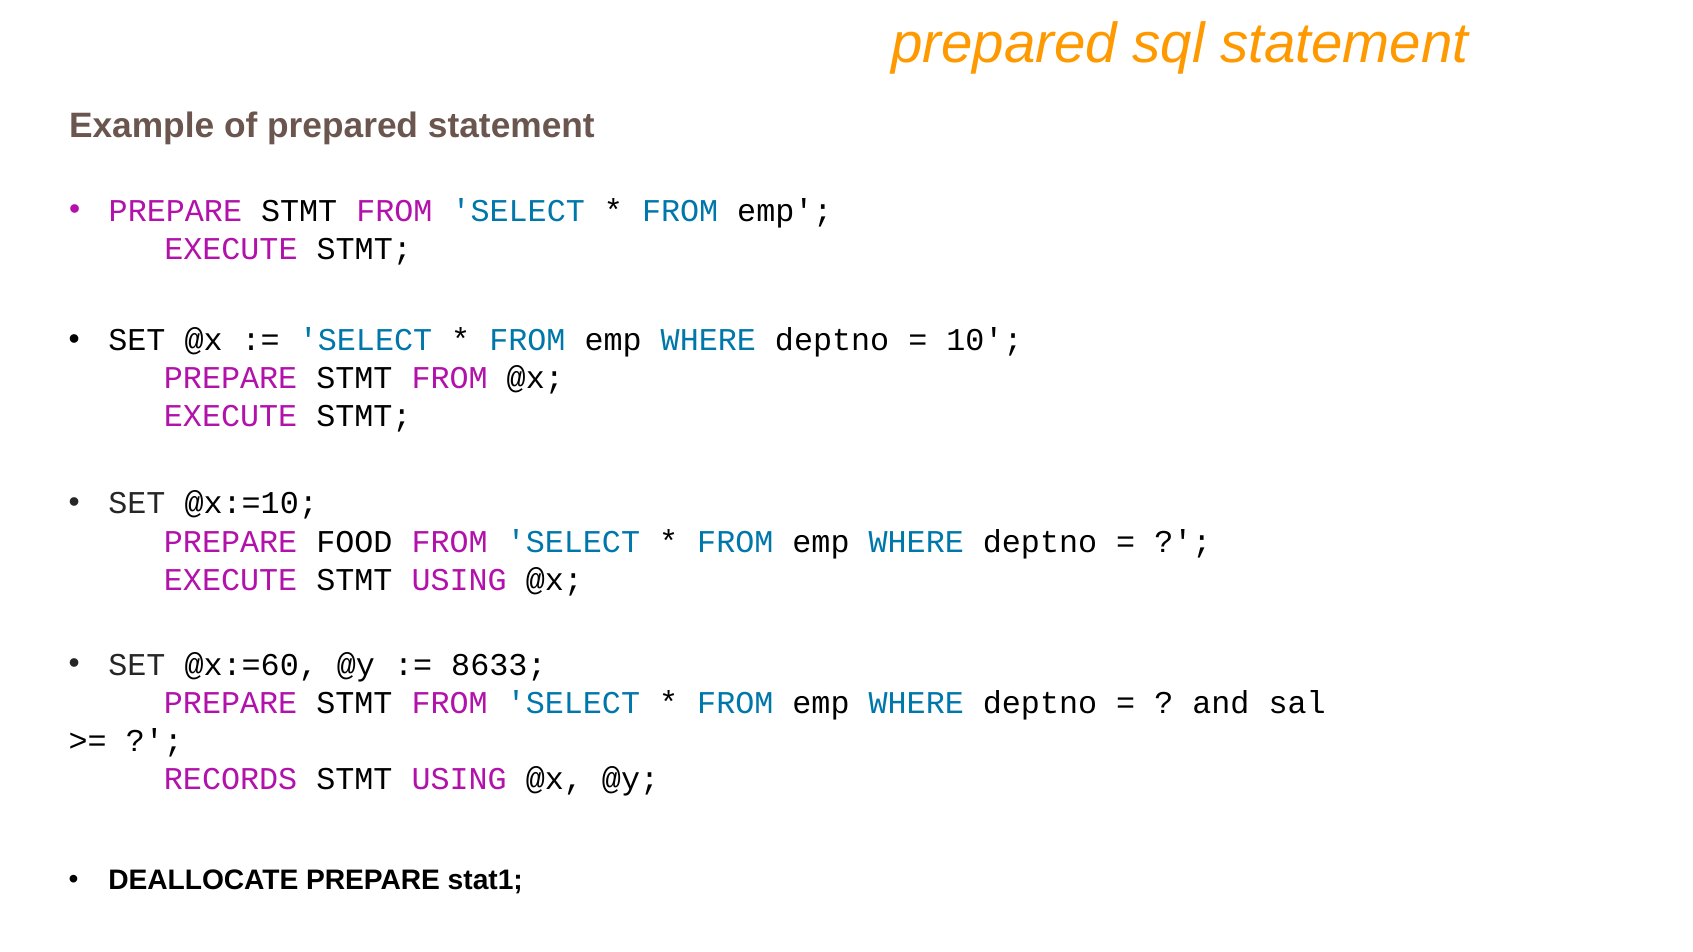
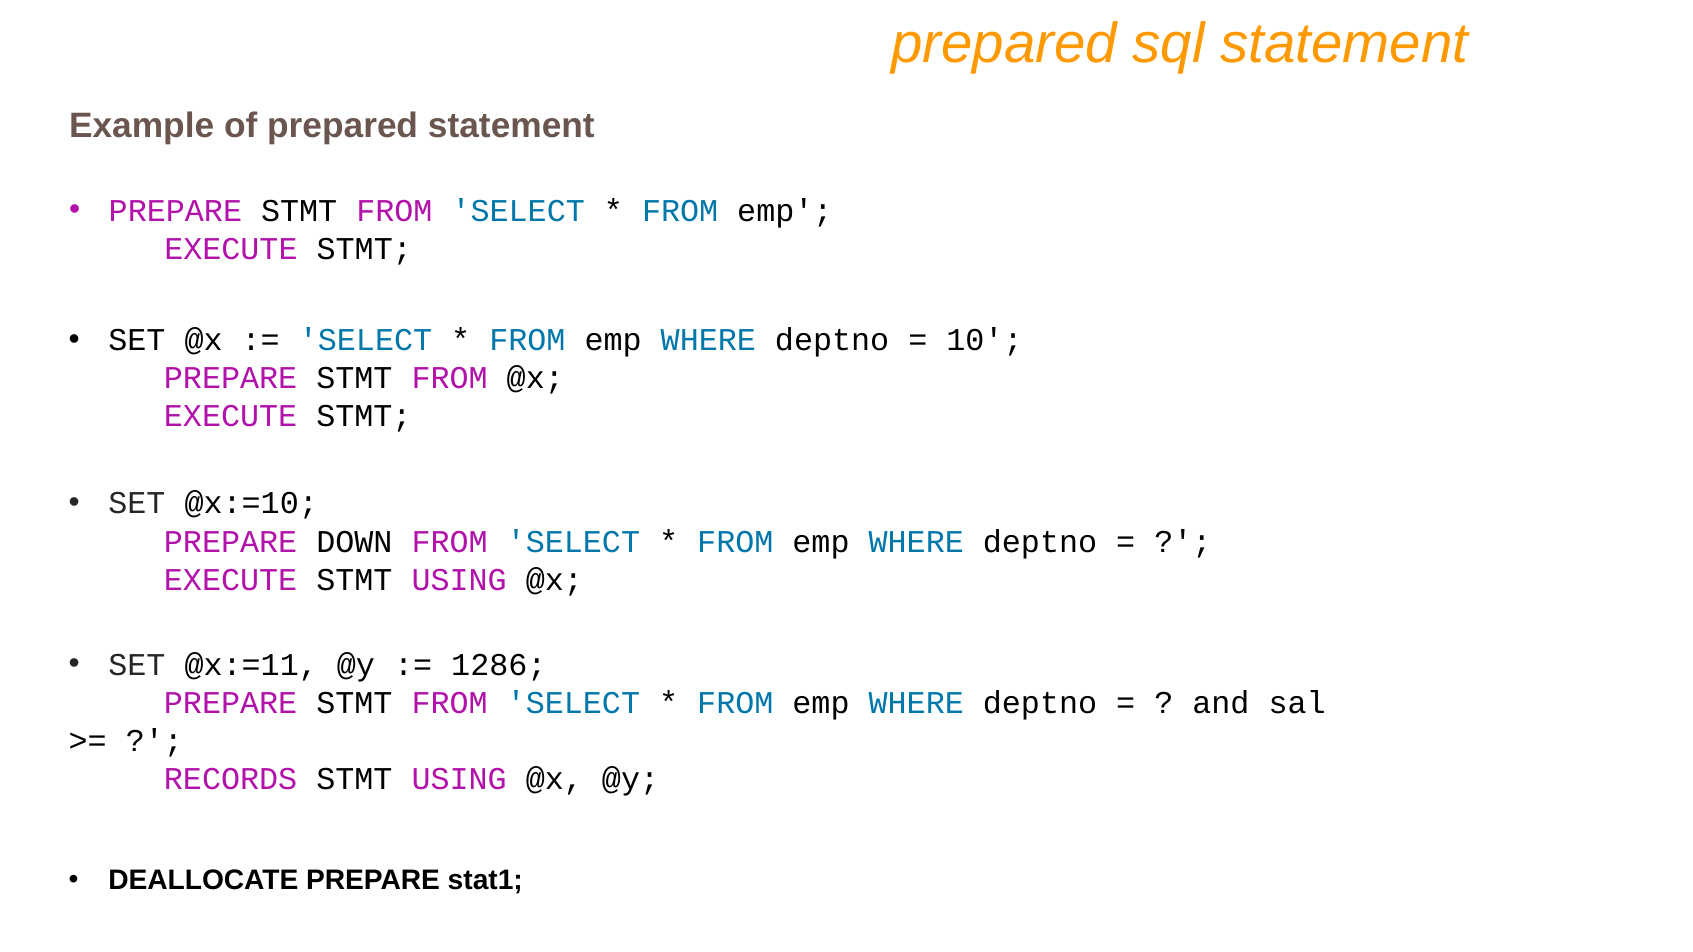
FOOD: FOOD -> DOWN
@x:=60: @x:=60 -> @x:=11
8633: 8633 -> 1286
